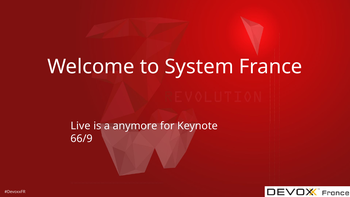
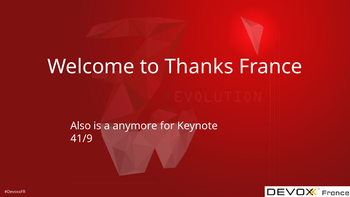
System: System -> Thanks
Live: Live -> Also
66/9: 66/9 -> 41/9
